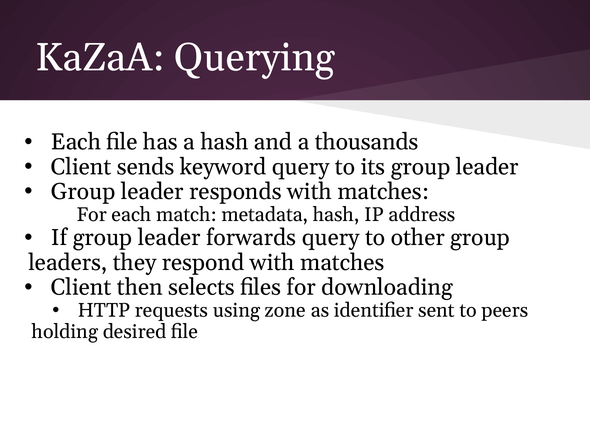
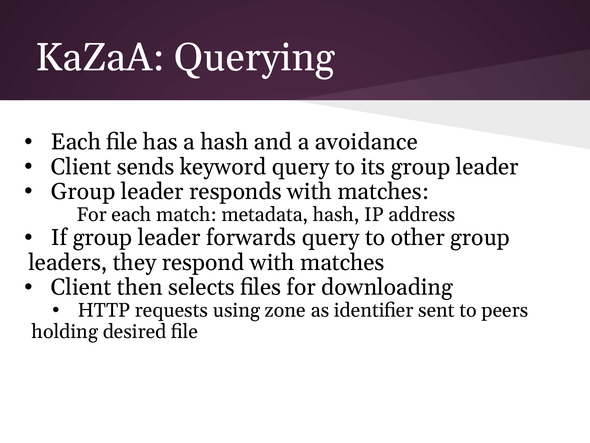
thousands: thousands -> avoidance
